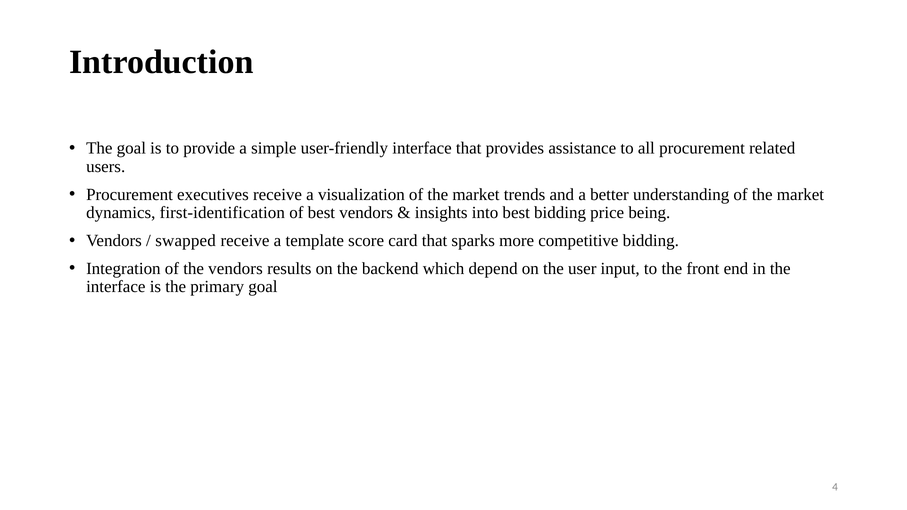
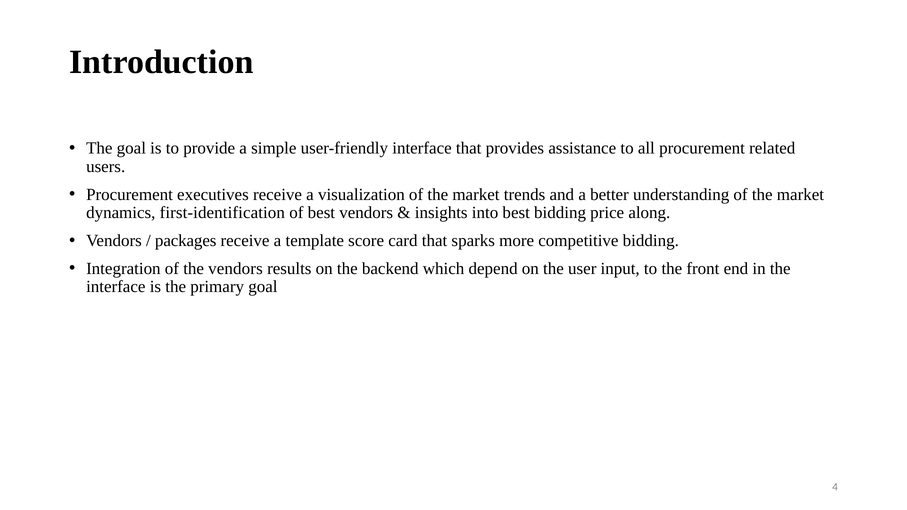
being: being -> along
swapped: swapped -> packages
